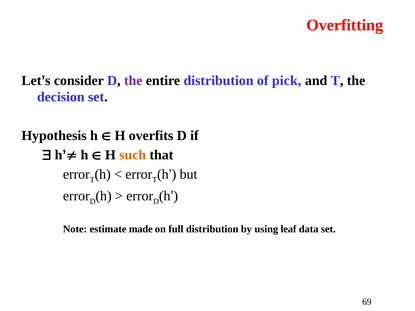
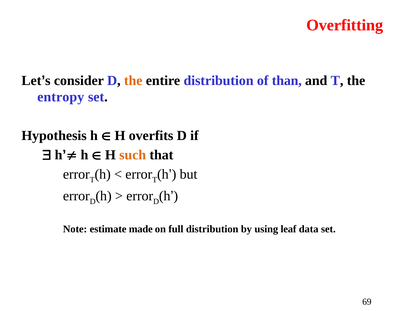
the at (133, 81) colour: purple -> orange
pick: pick -> than
decision: decision -> entropy
